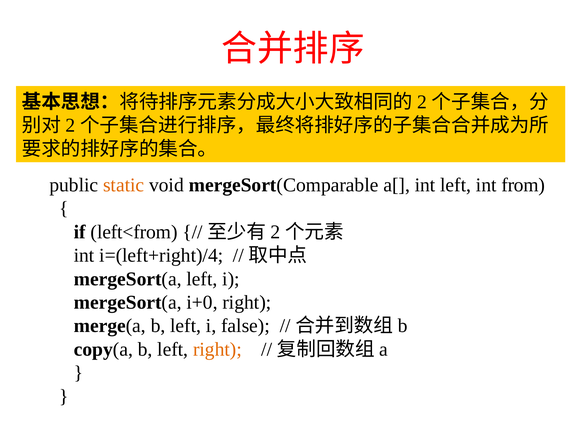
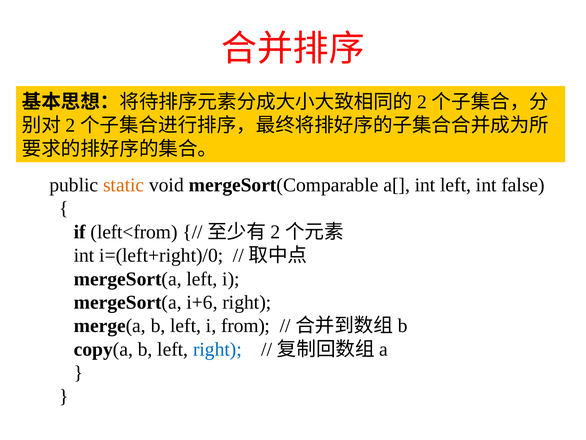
from: from -> false
i=(left+right)/4: i=(left+right)/4 -> i=(left+right)/0
i+0: i+0 -> i+6
false: false -> from
right at (217, 349) colour: orange -> blue
